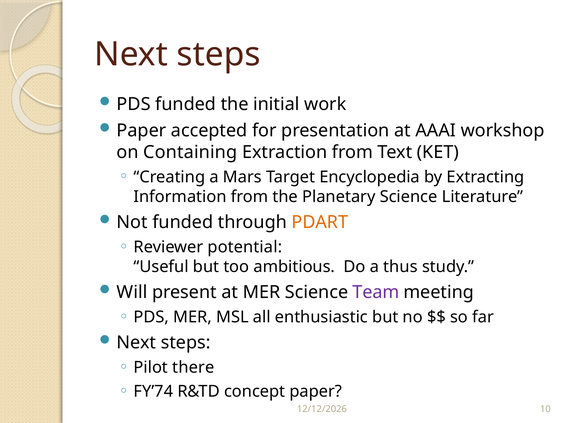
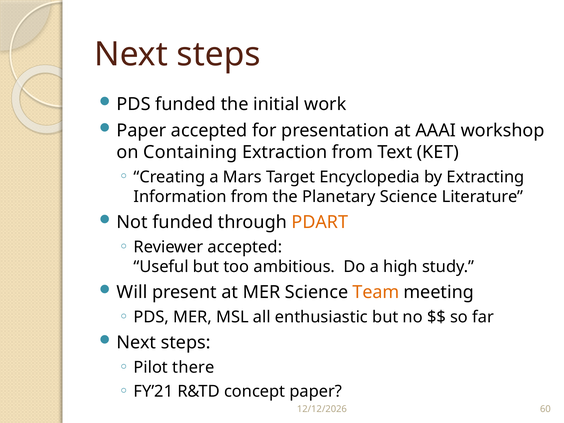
Reviewer potential: potential -> accepted
thus: thus -> high
Team colour: purple -> orange
FY’74: FY’74 -> FY’21
10: 10 -> 60
